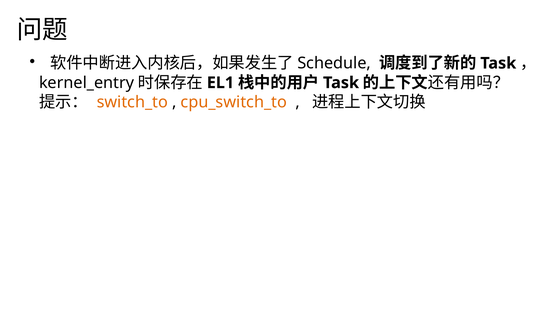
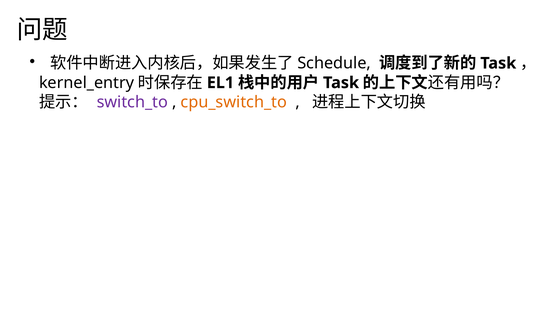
switch_to colour: orange -> purple
